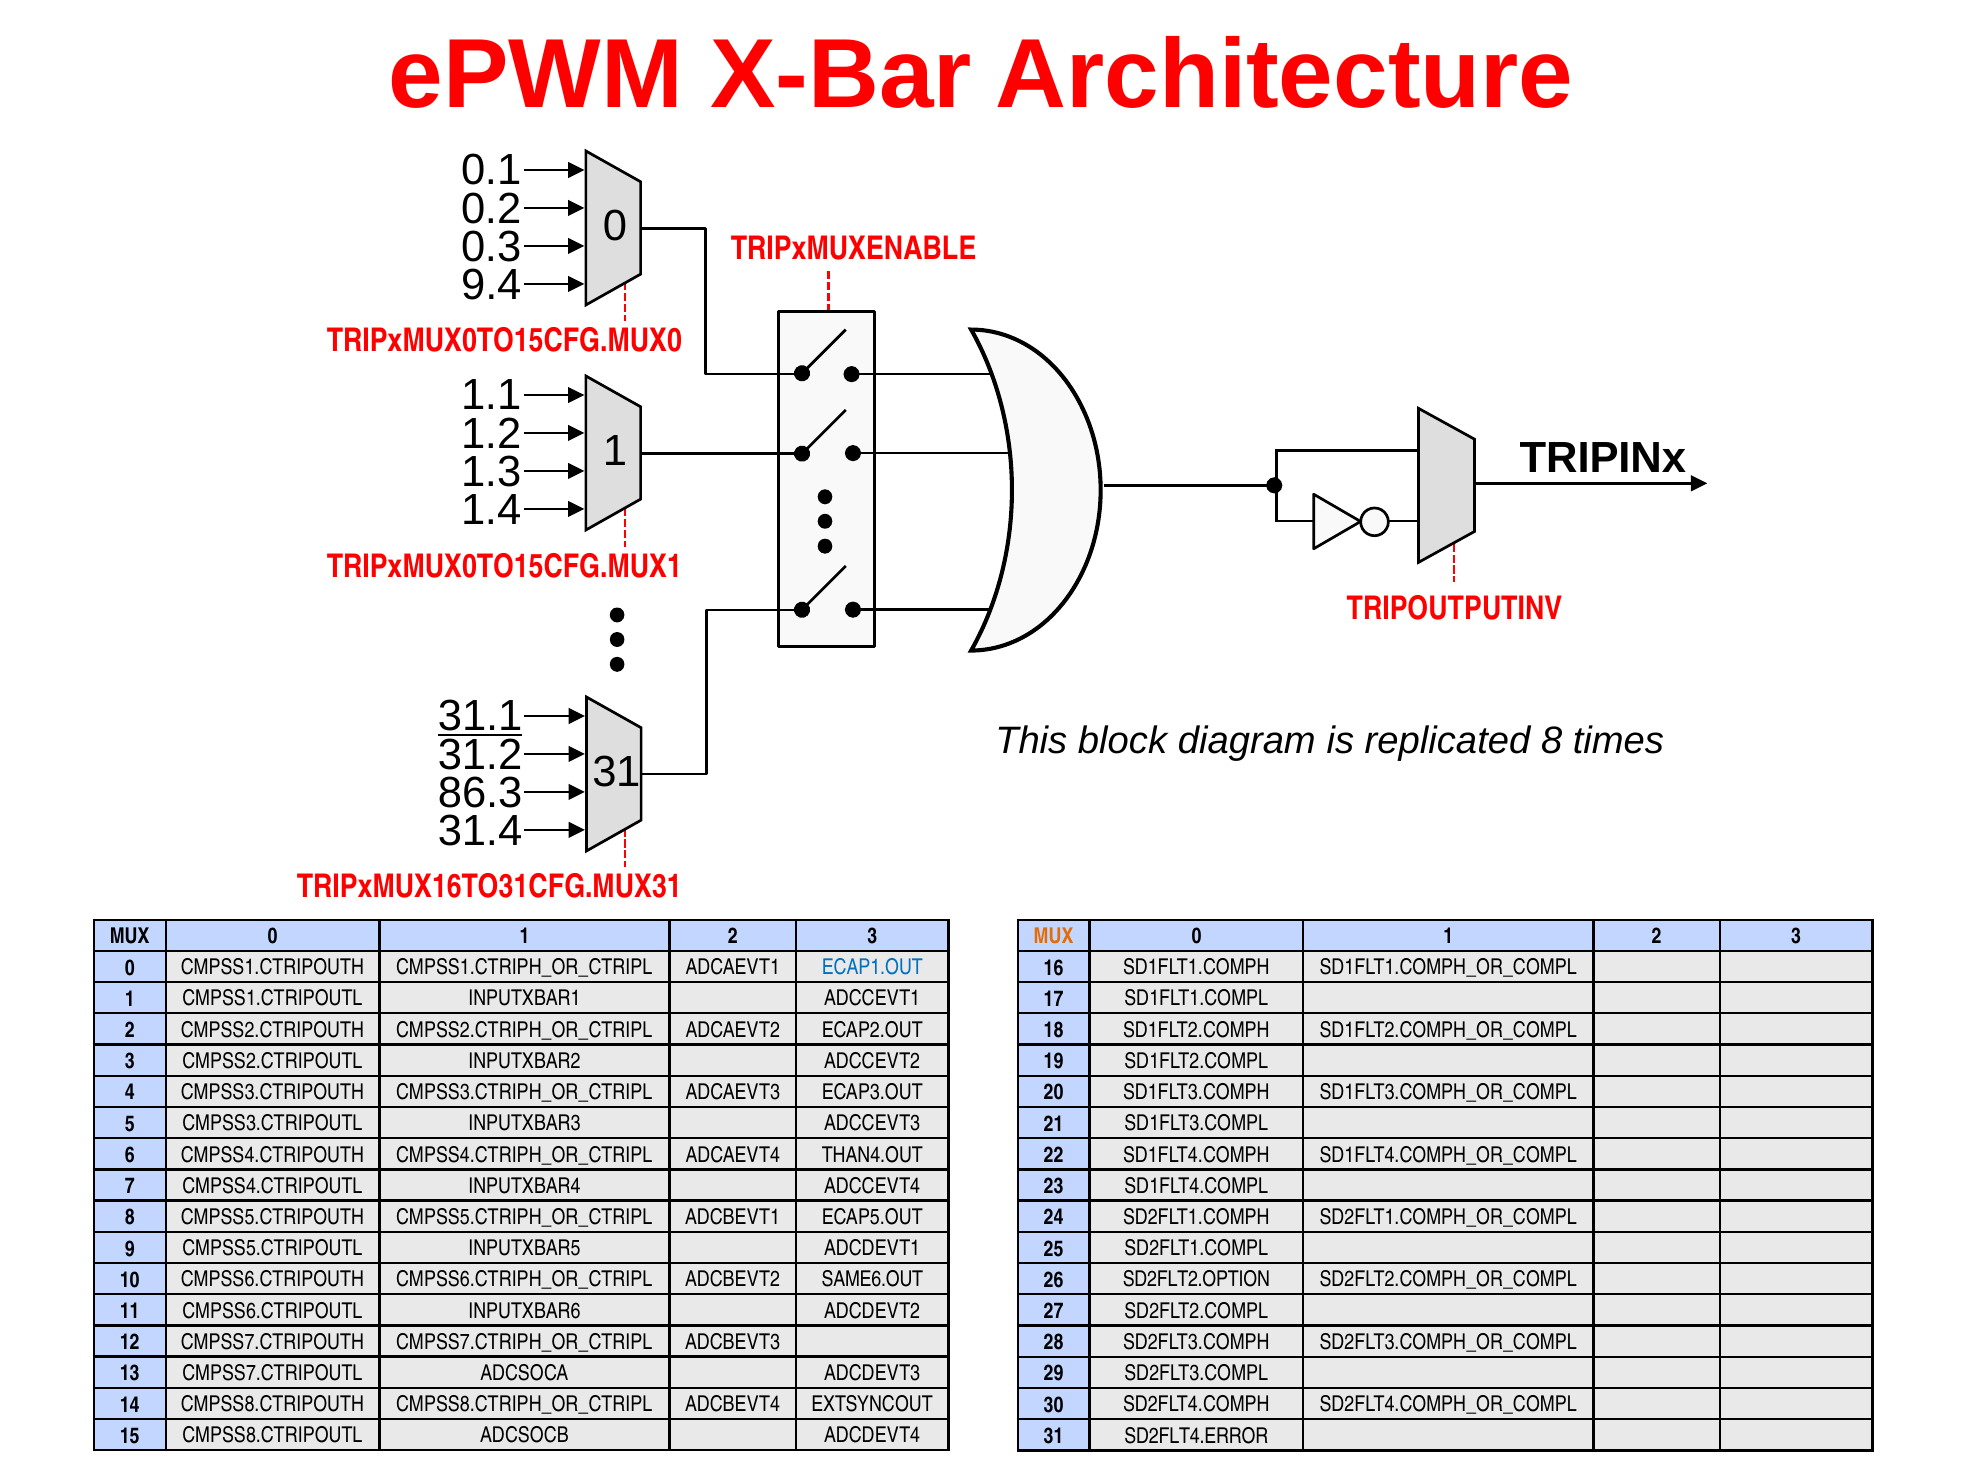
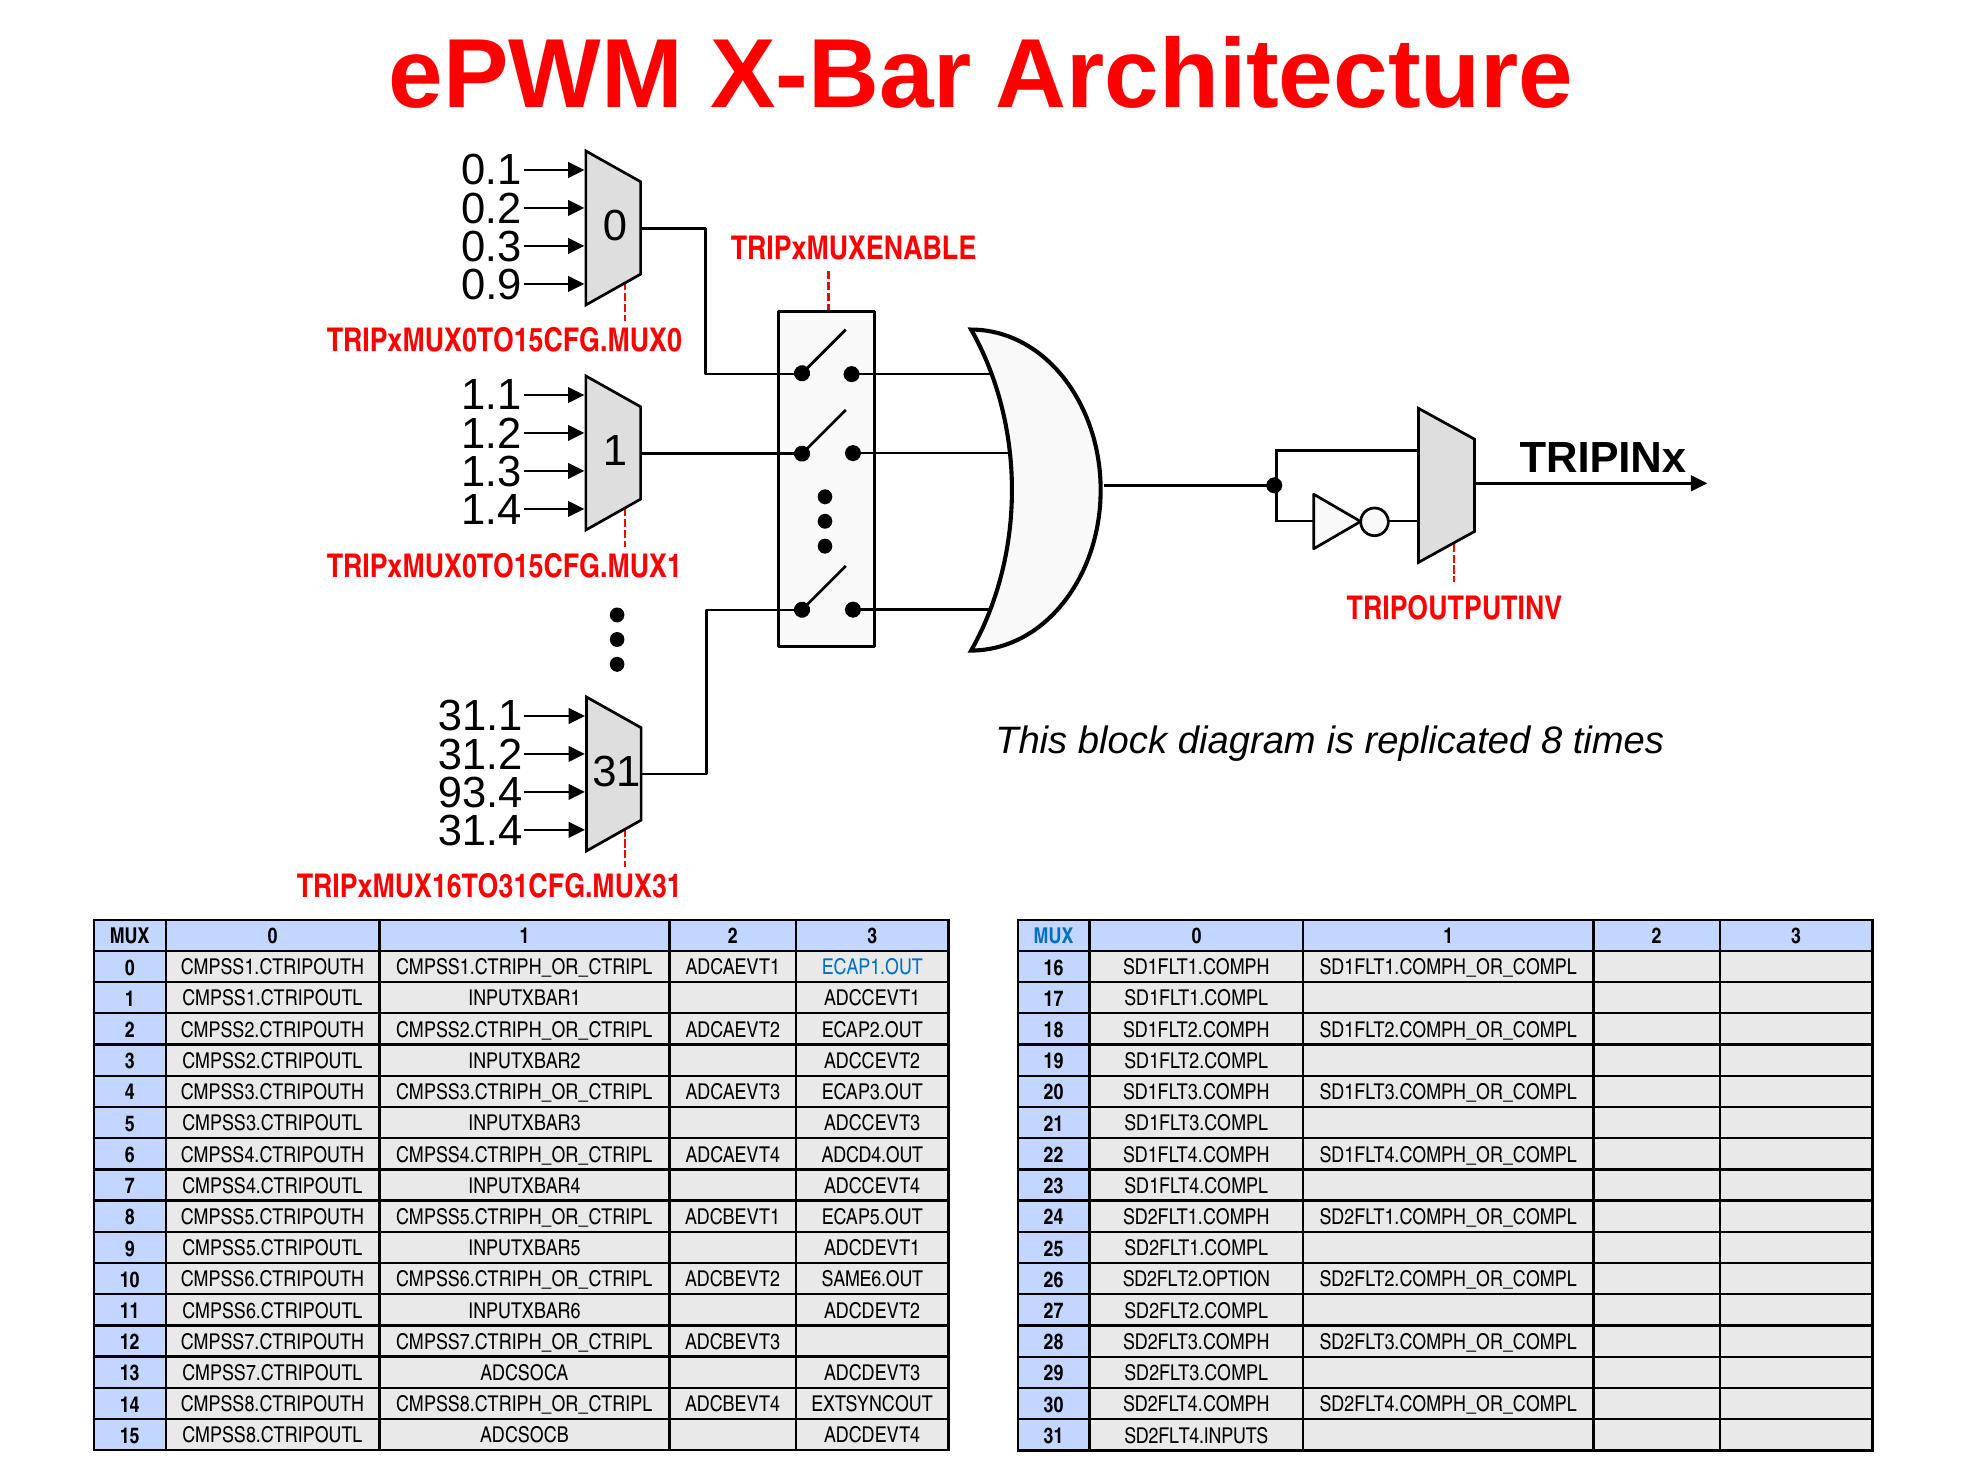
9.4: 9.4 -> 0.9
31.1 underline: present -> none
86.3: 86.3 -> 93.4
MUX at (1054, 937) colour: orange -> blue
THAN4.OUT: THAN4.OUT -> ADCD4.OUT
SD2FLT4.ERROR: SD2FLT4.ERROR -> SD2FLT4.INPUTS
